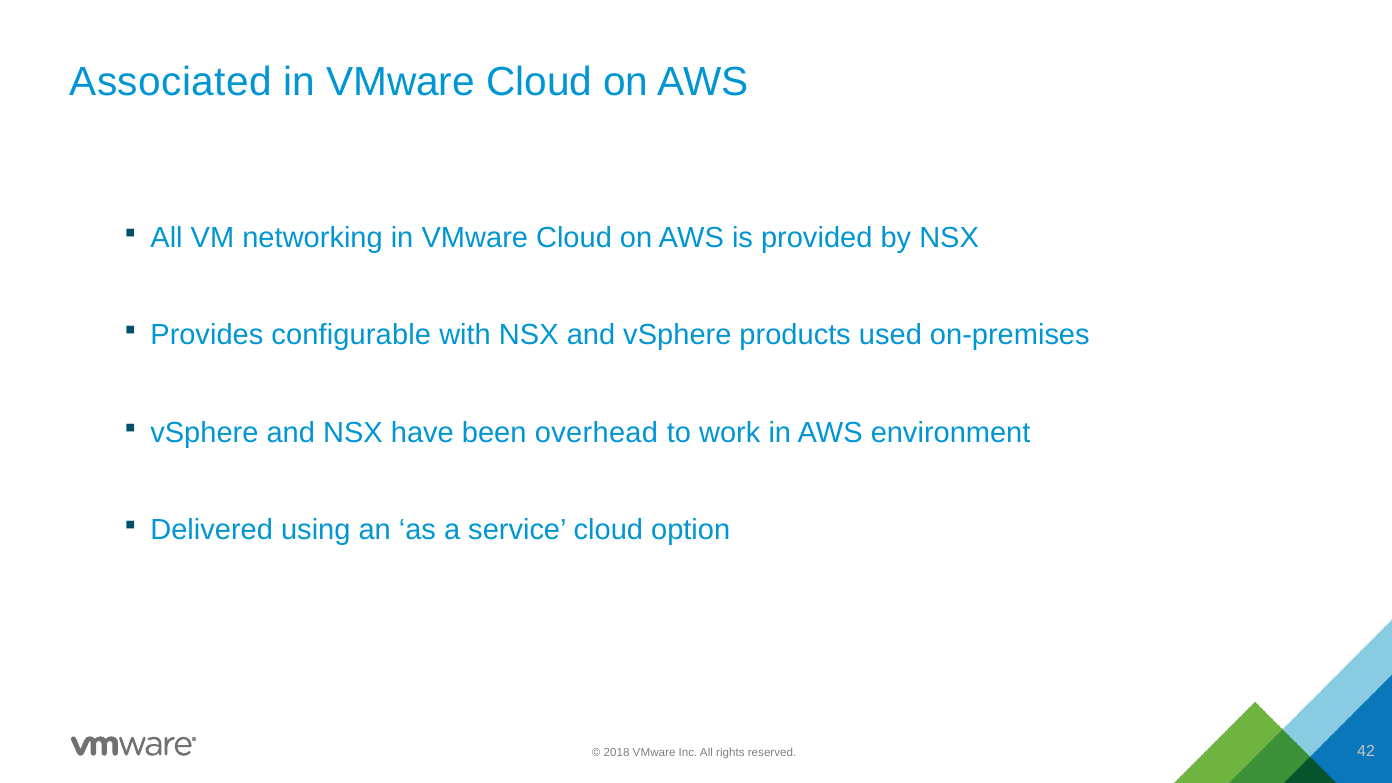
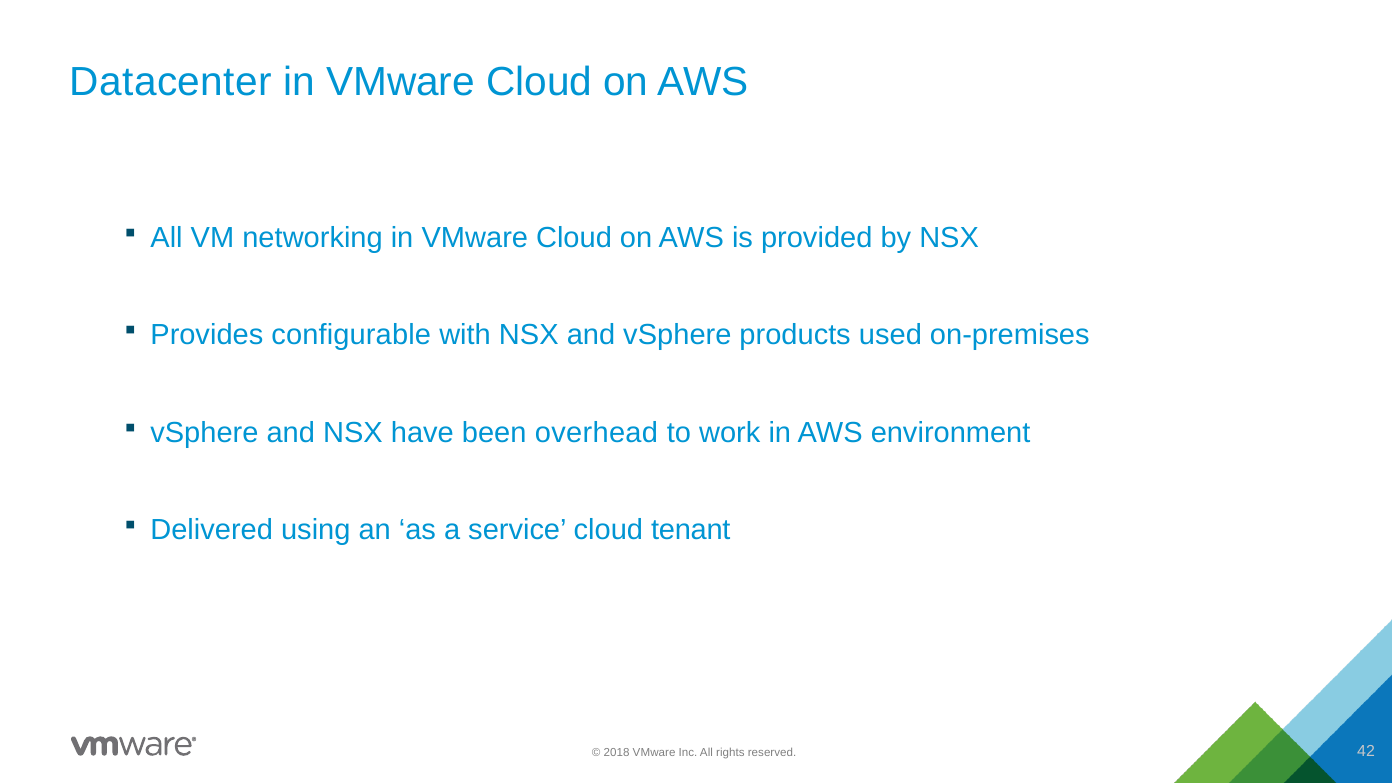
Associated: Associated -> Datacenter
option: option -> tenant
